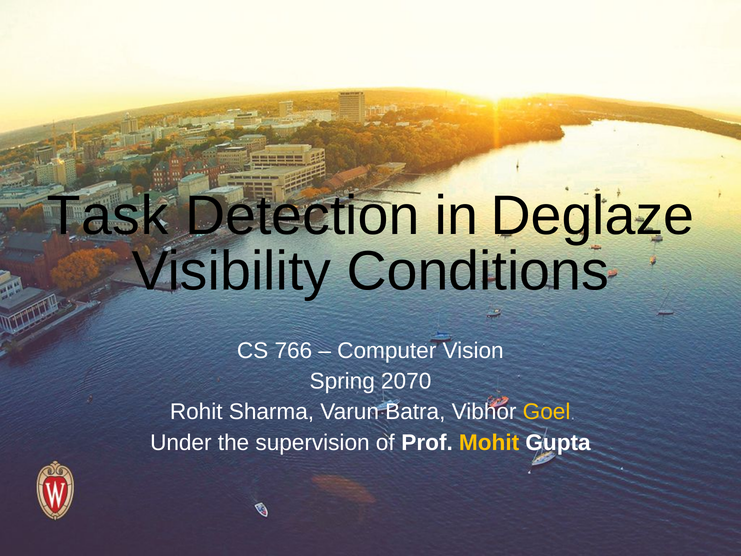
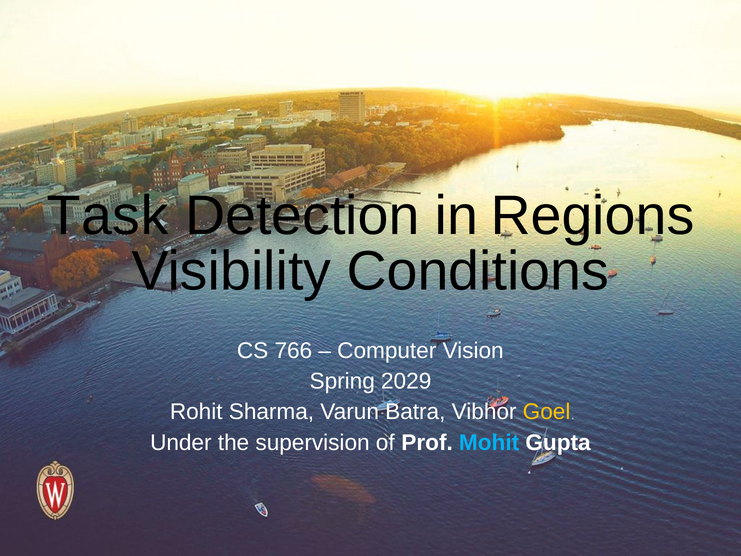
Deglaze: Deglaze -> Regions
2070: 2070 -> 2029
Mohit colour: yellow -> light blue
